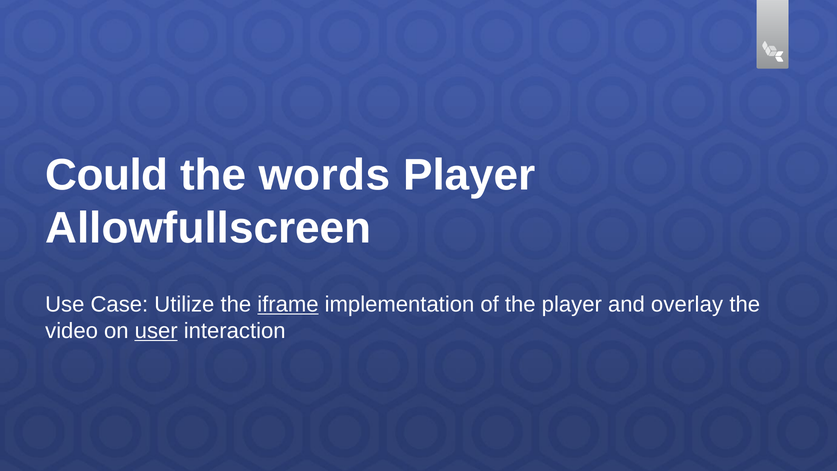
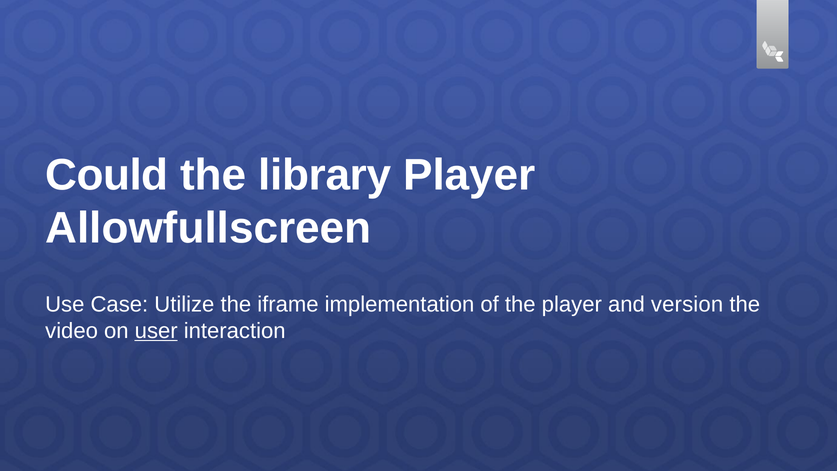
words: words -> library
iframe underline: present -> none
overlay: overlay -> version
